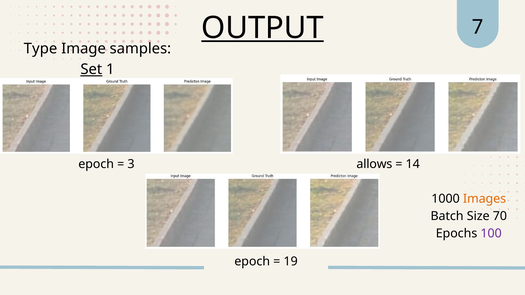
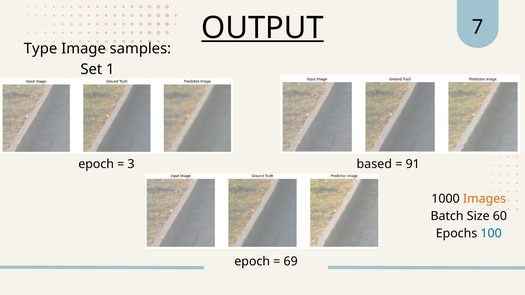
Set underline: present -> none
allows: allows -> based
14: 14 -> 91
70: 70 -> 60
100 colour: purple -> blue
19: 19 -> 69
